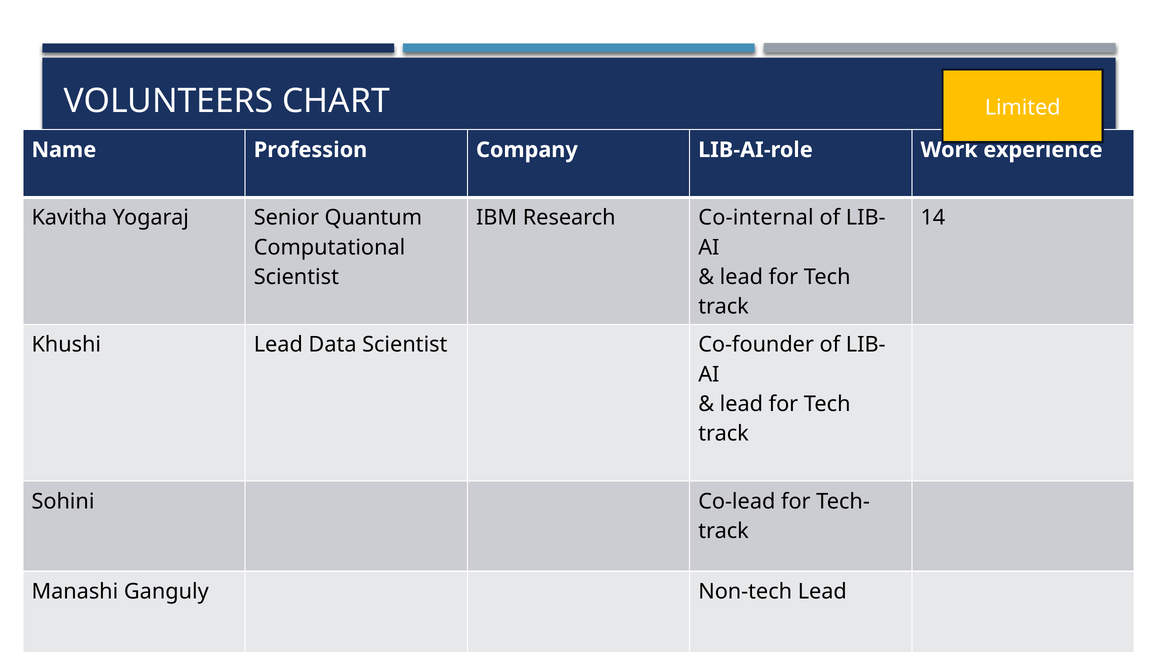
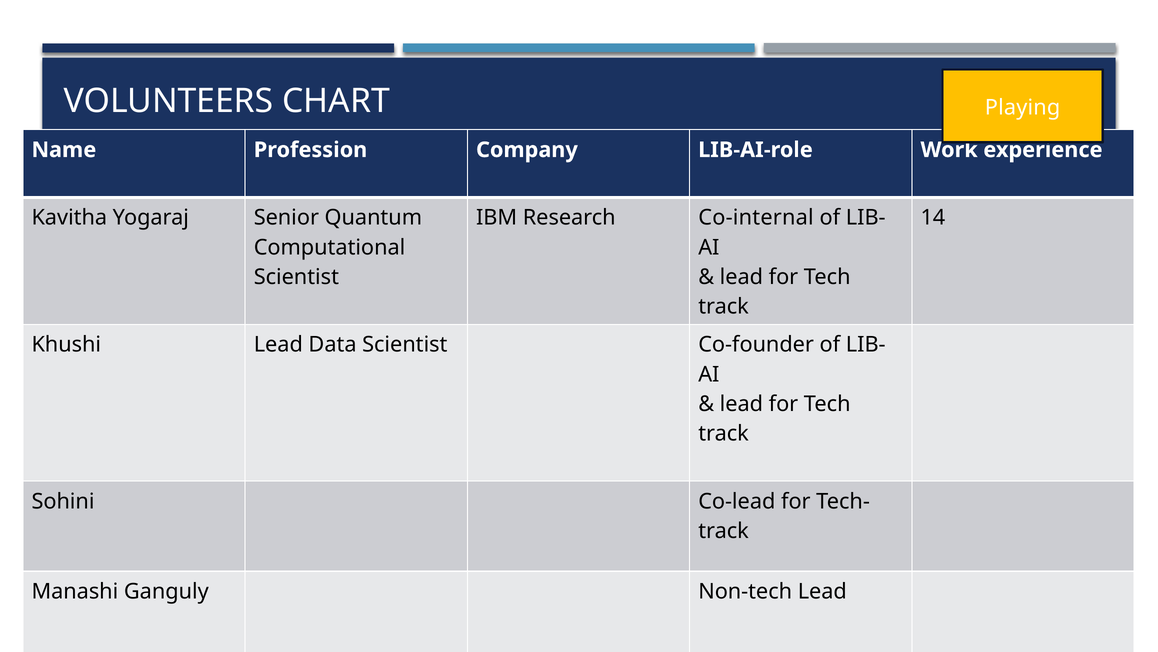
Limited: Limited -> Playing
